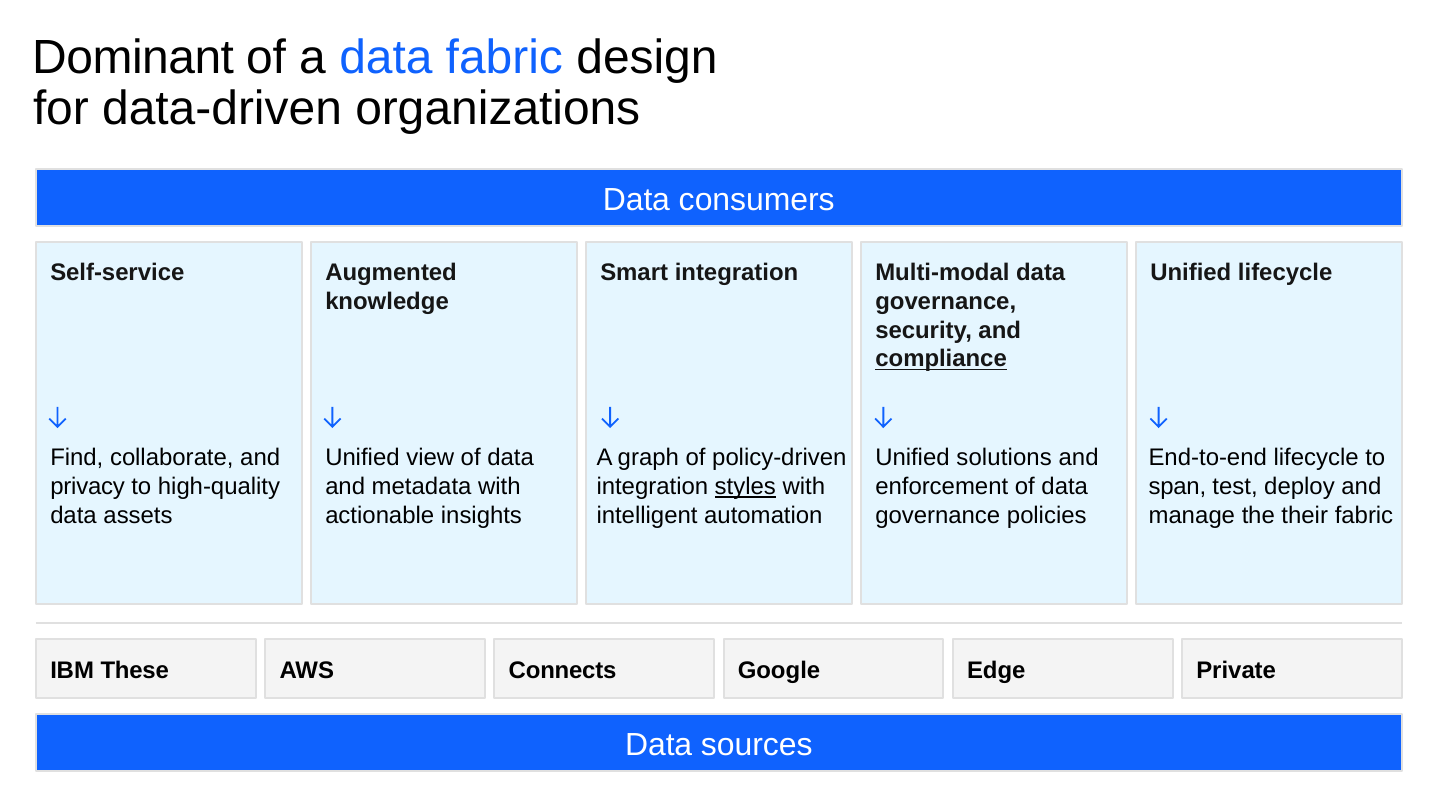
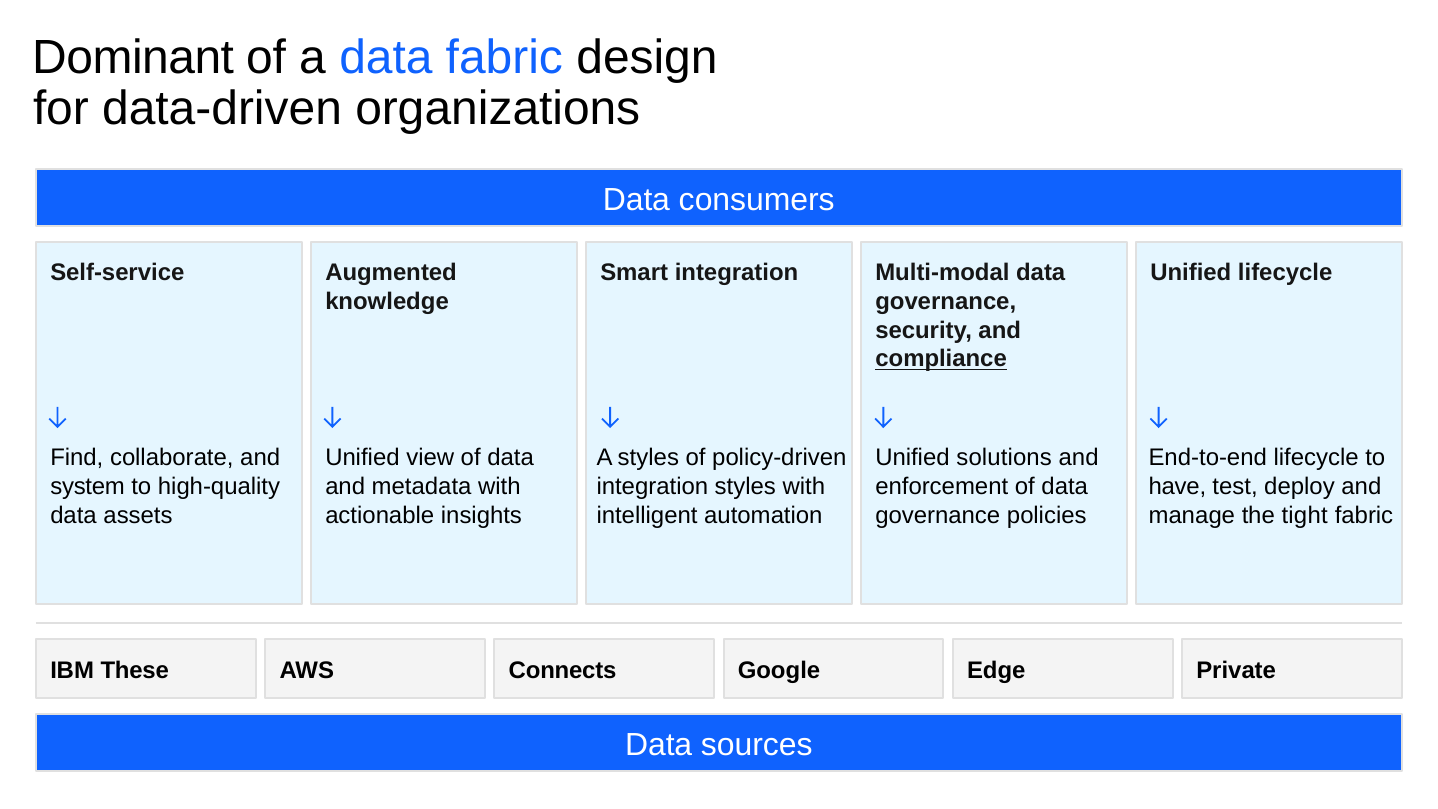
A graph: graph -> styles
privacy: privacy -> system
styles at (745, 487) underline: present -> none
span: span -> have
their: their -> tight
